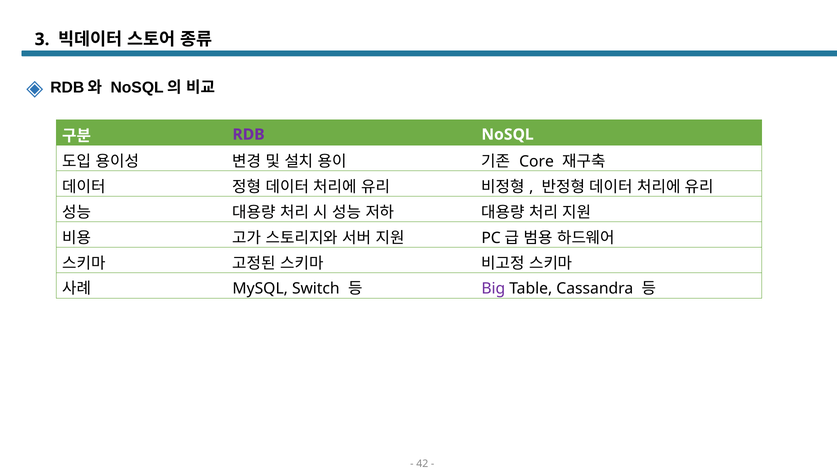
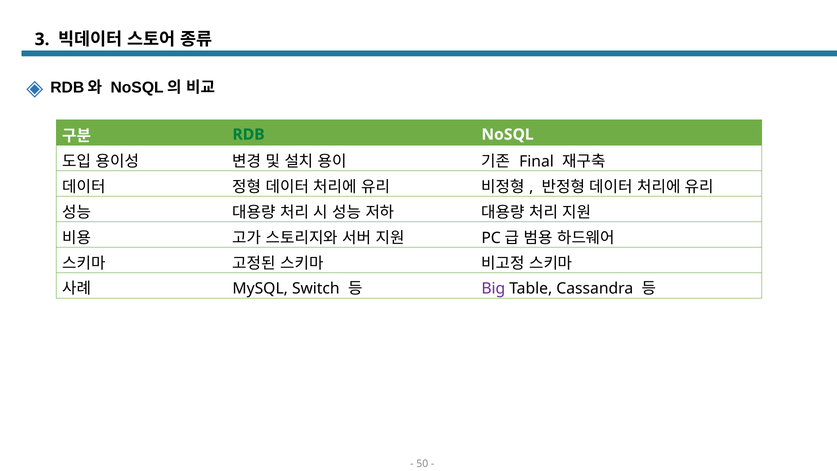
RDB colour: purple -> green
Core: Core -> Final
42: 42 -> 50
